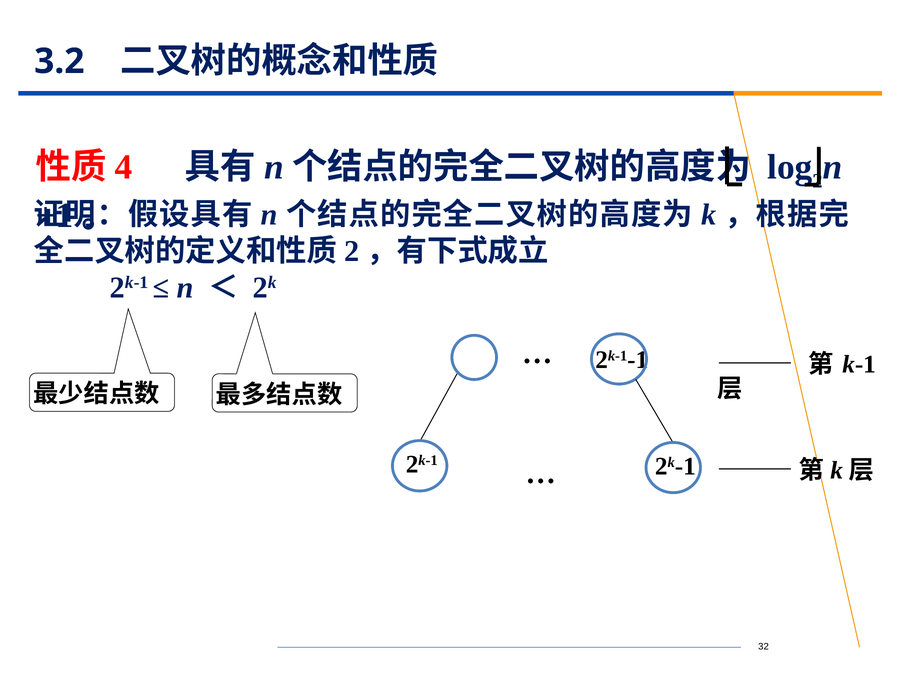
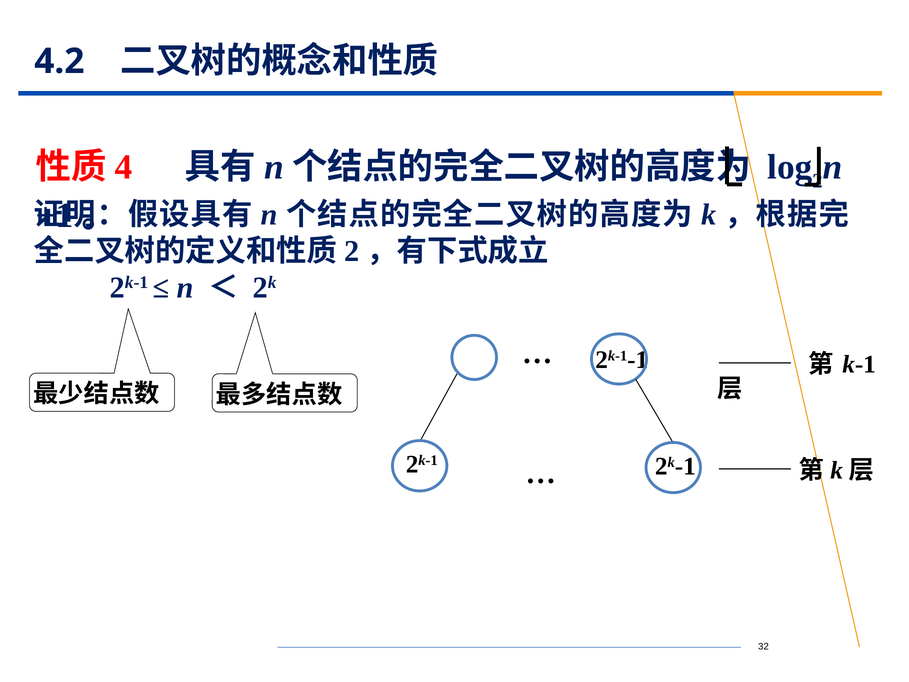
3.2: 3.2 -> 4.2
